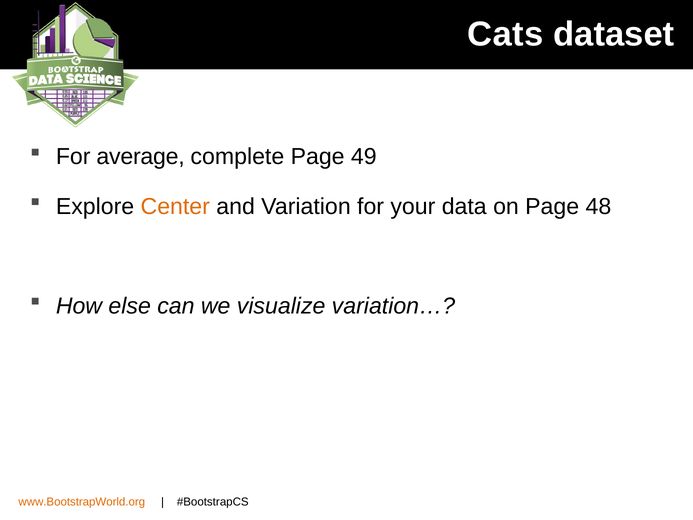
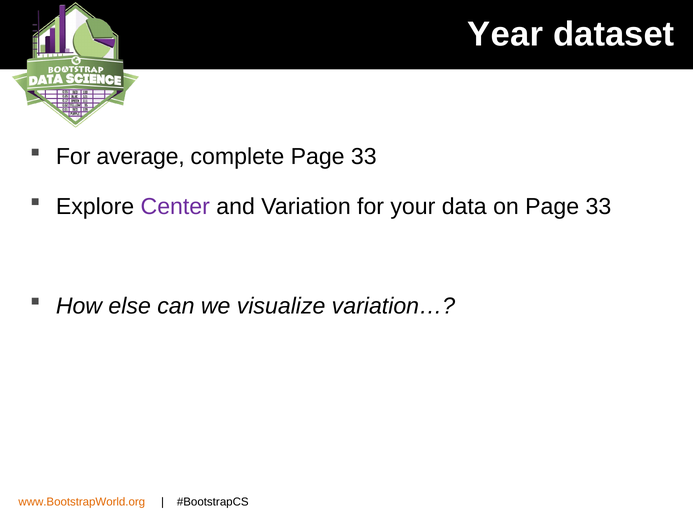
Cats: Cats -> Year
complete Page 49: 49 -> 33
Center colour: orange -> purple
on Page 48: 48 -> 33
